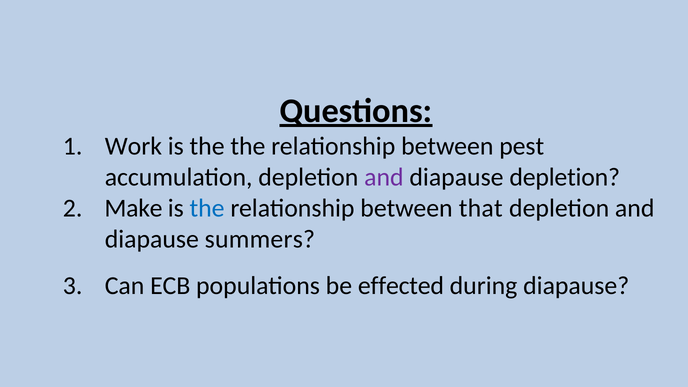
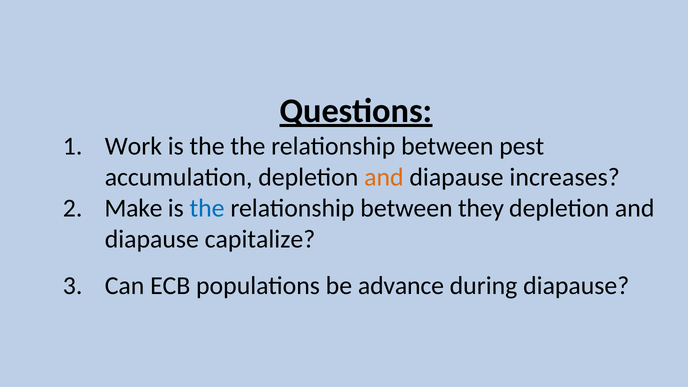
and at (384, 177) colour: purple -> orange
diapause depletion: depletion -> increases
that: that -> they
summers: summers -> capitalize
effected: effected -> advance
